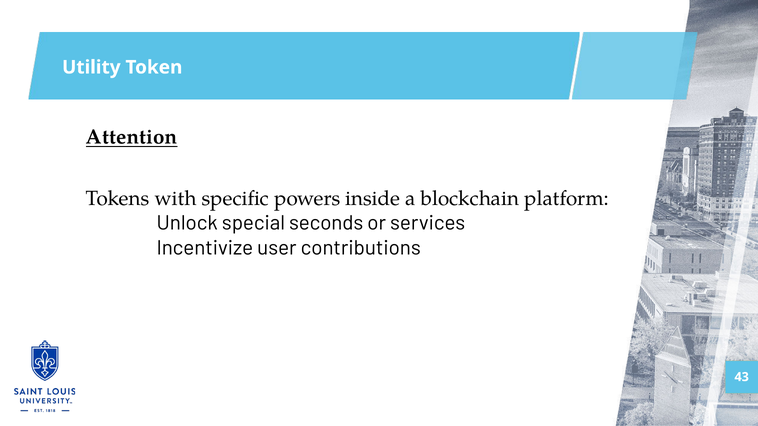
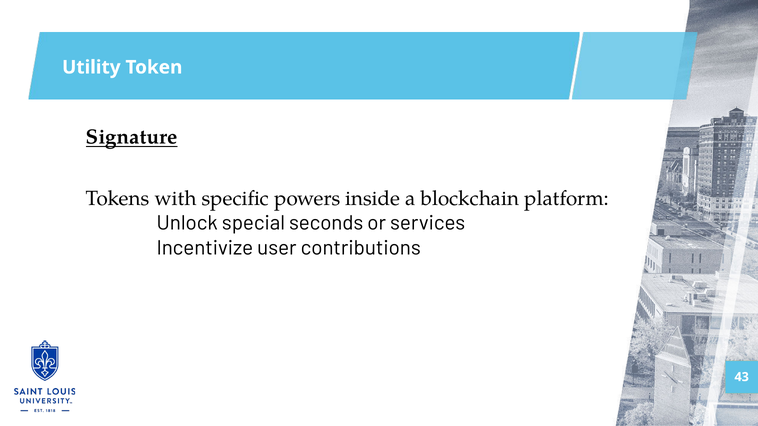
Attention: Attention -> Signature
